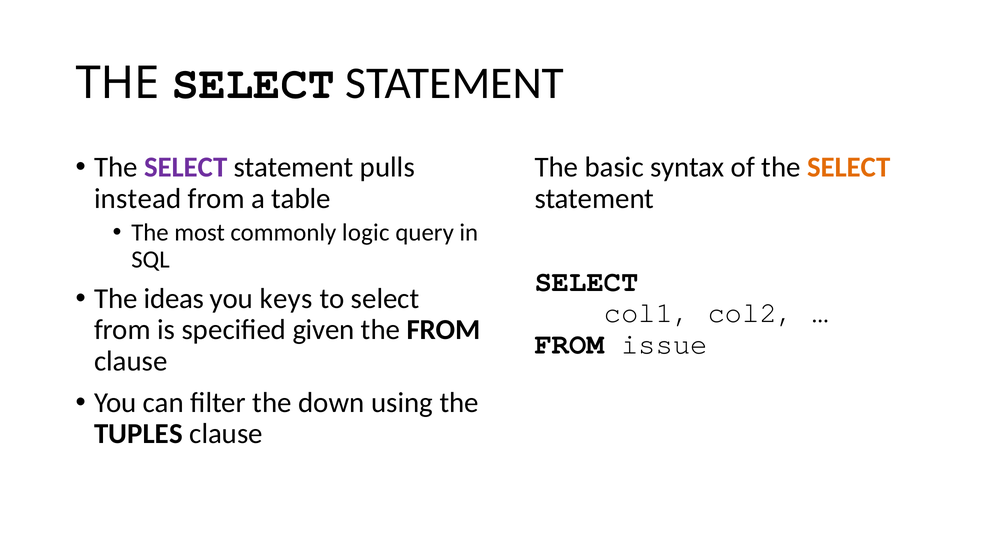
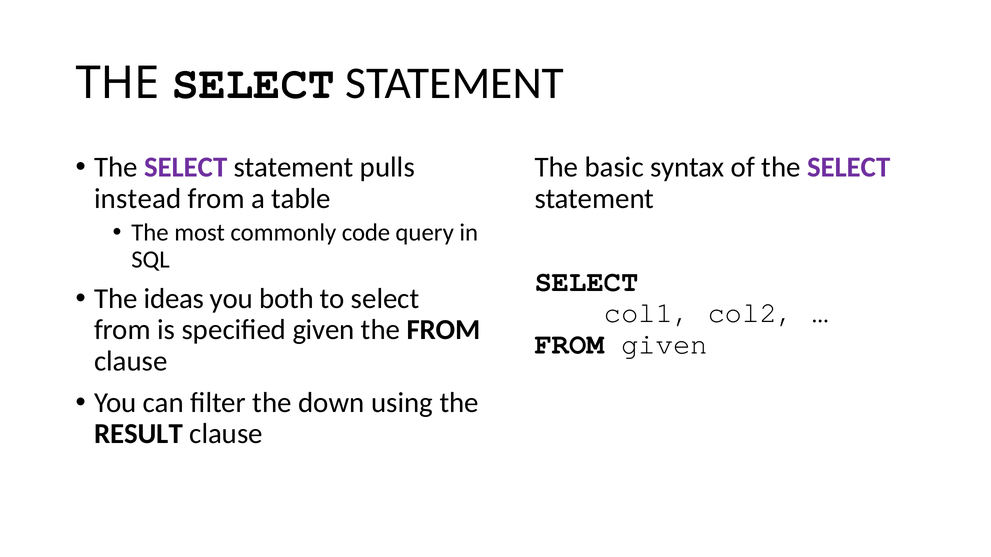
SELECT at (849, 168) colour: orange -> purple
logic: logic -> code
keys: keys -> both
FROM issue: issue -> given
TUPLES: TUPLES -> RESULT
